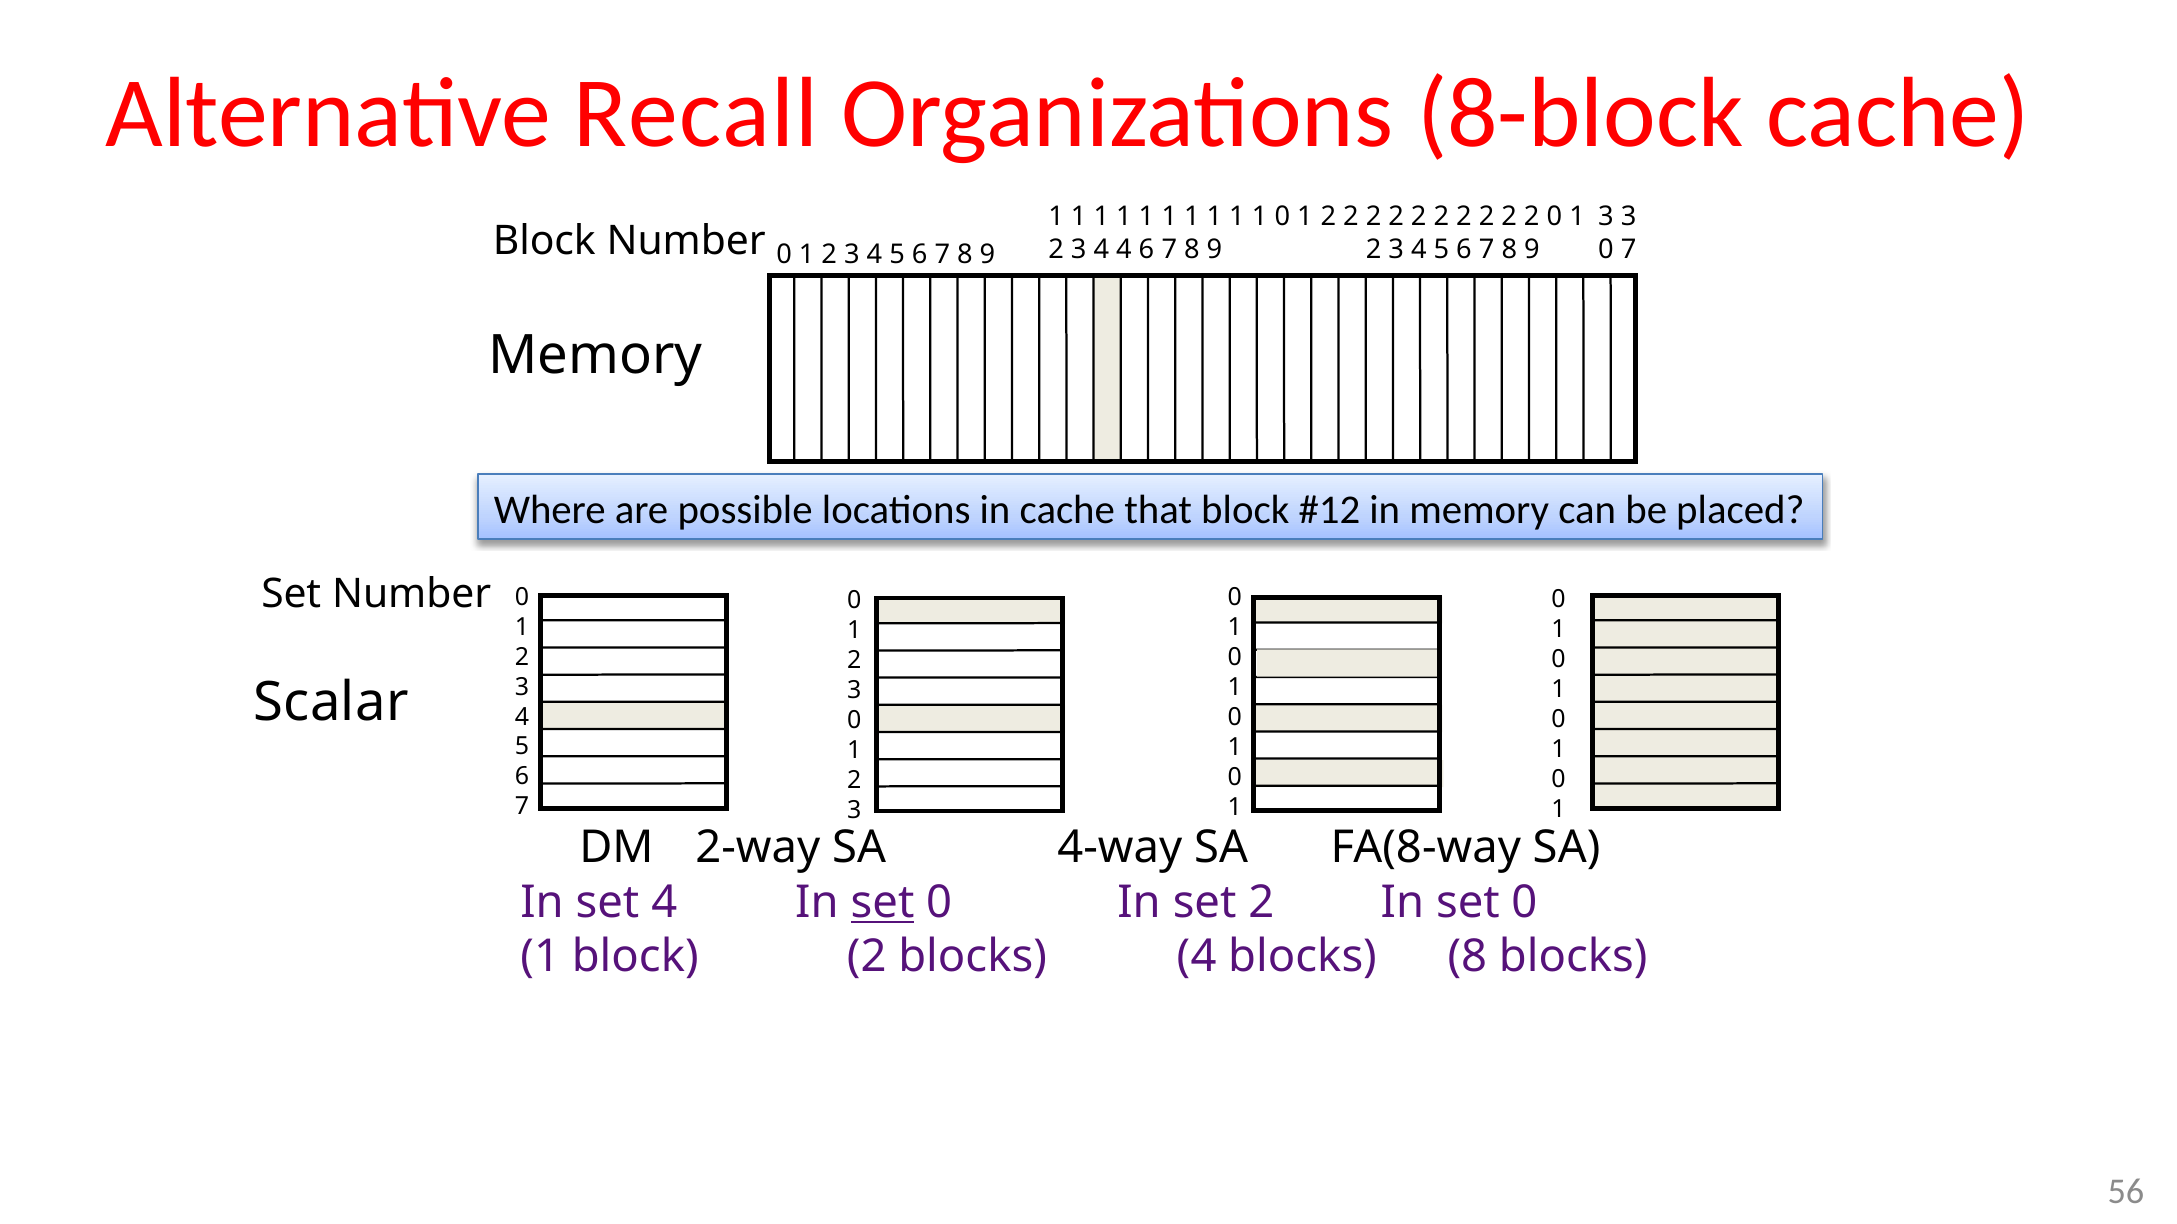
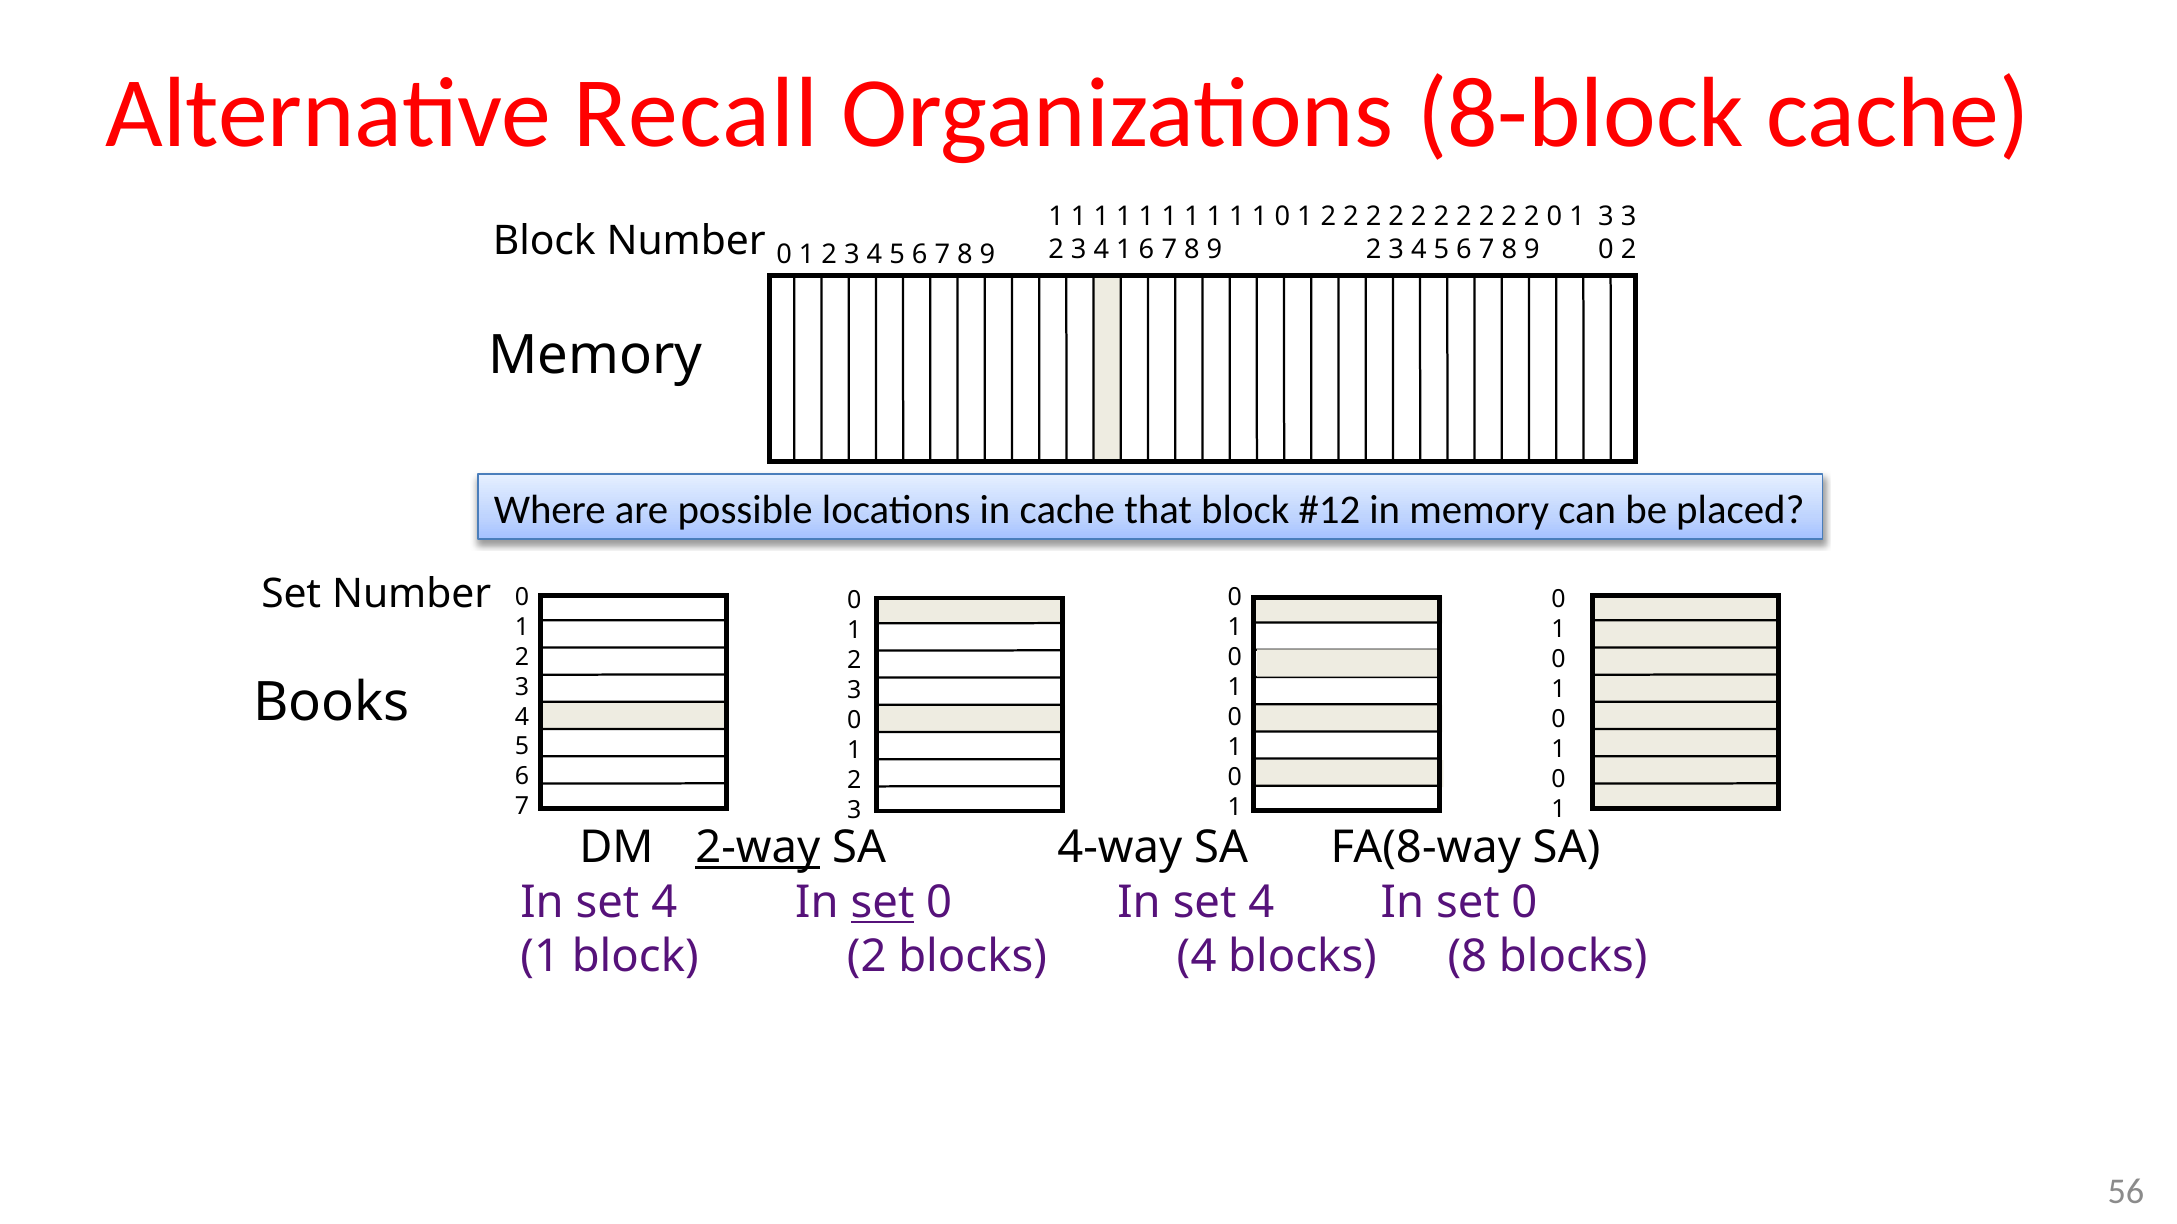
4 4: 4 -> 1
0 7: 7 -> 2
Scalar: Scalar -> Books
2-way underline: none -> present
0 In set 2: 2 -> 4
